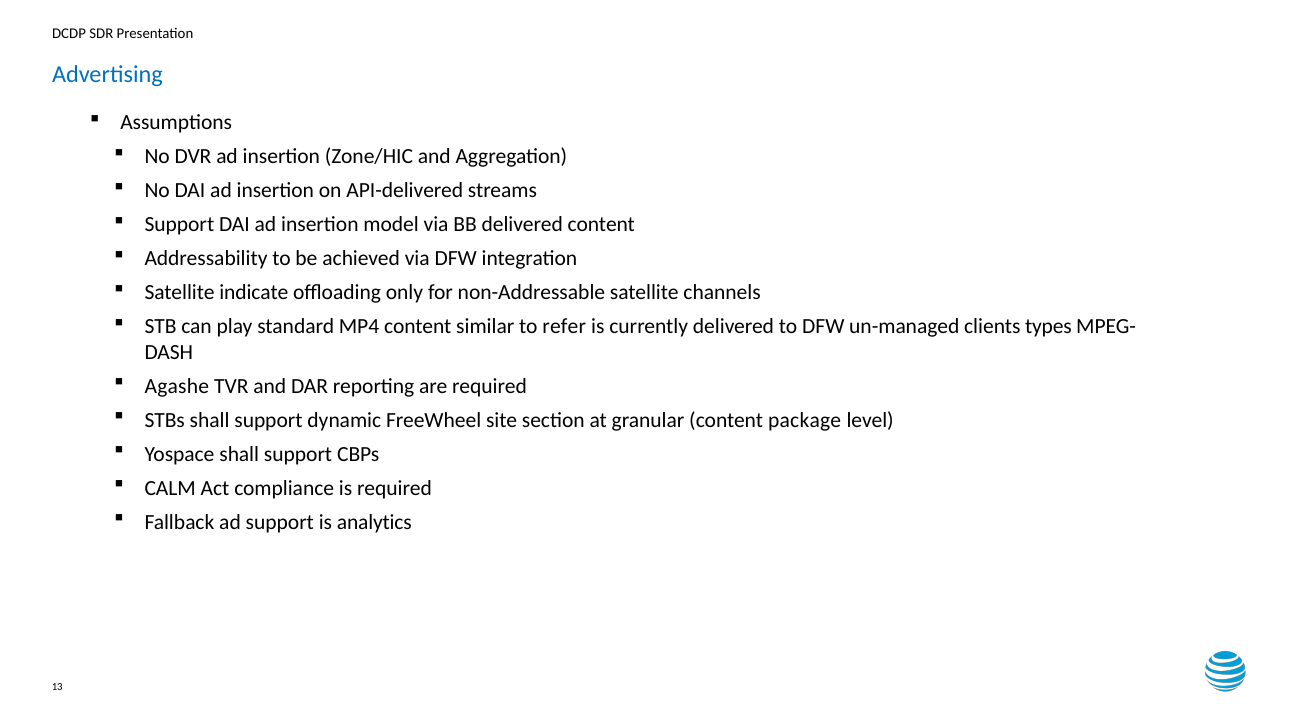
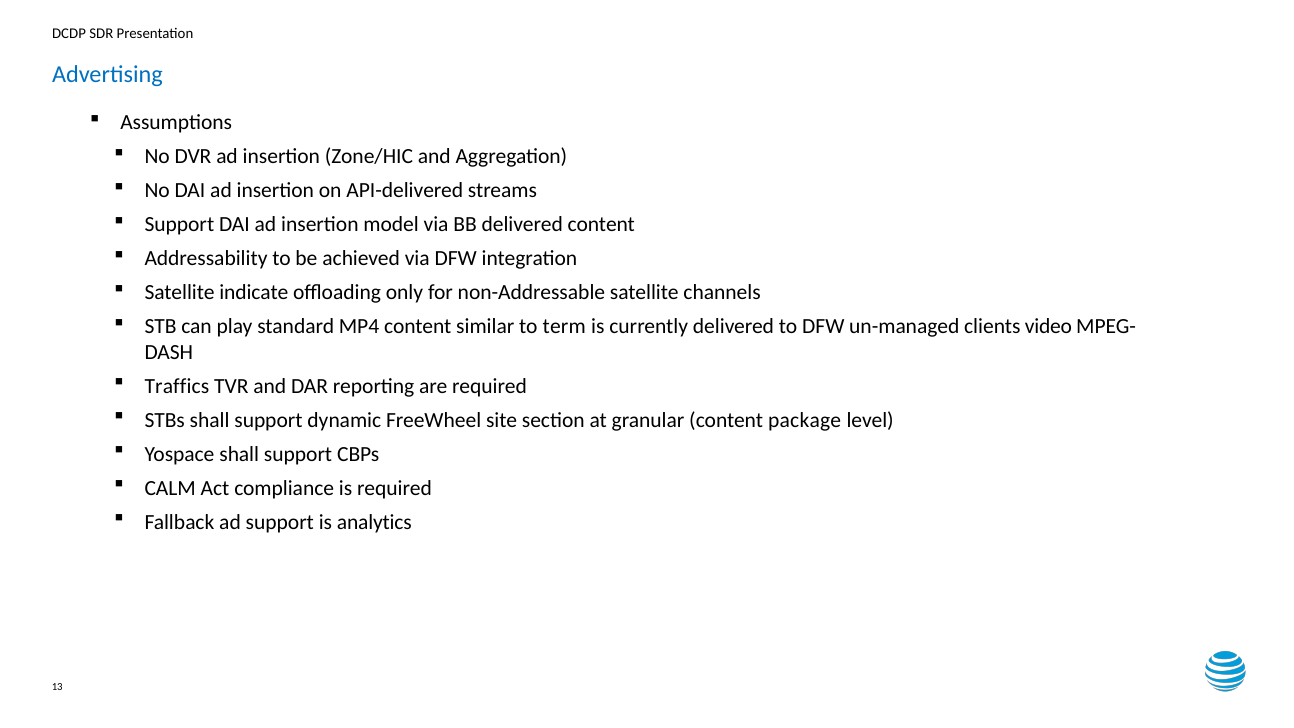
refer: refer -> term
types: types -> video
Agashe: Agashe -> Traffics
